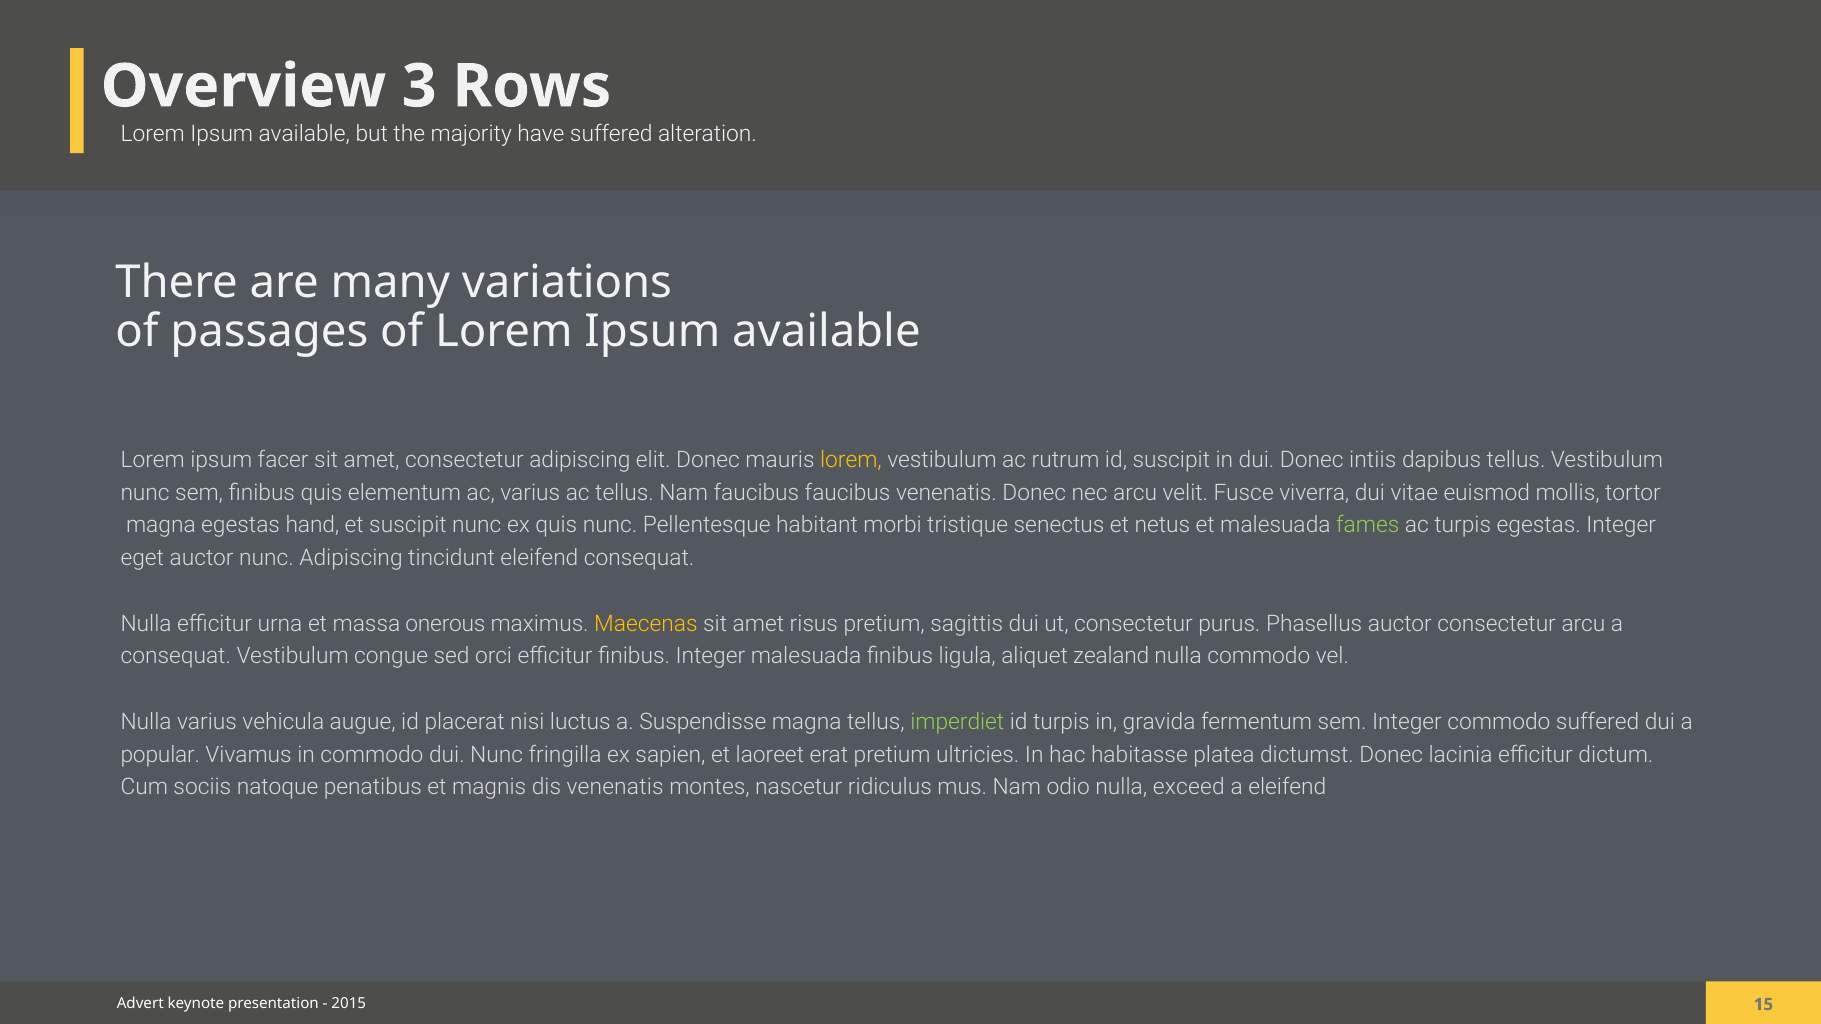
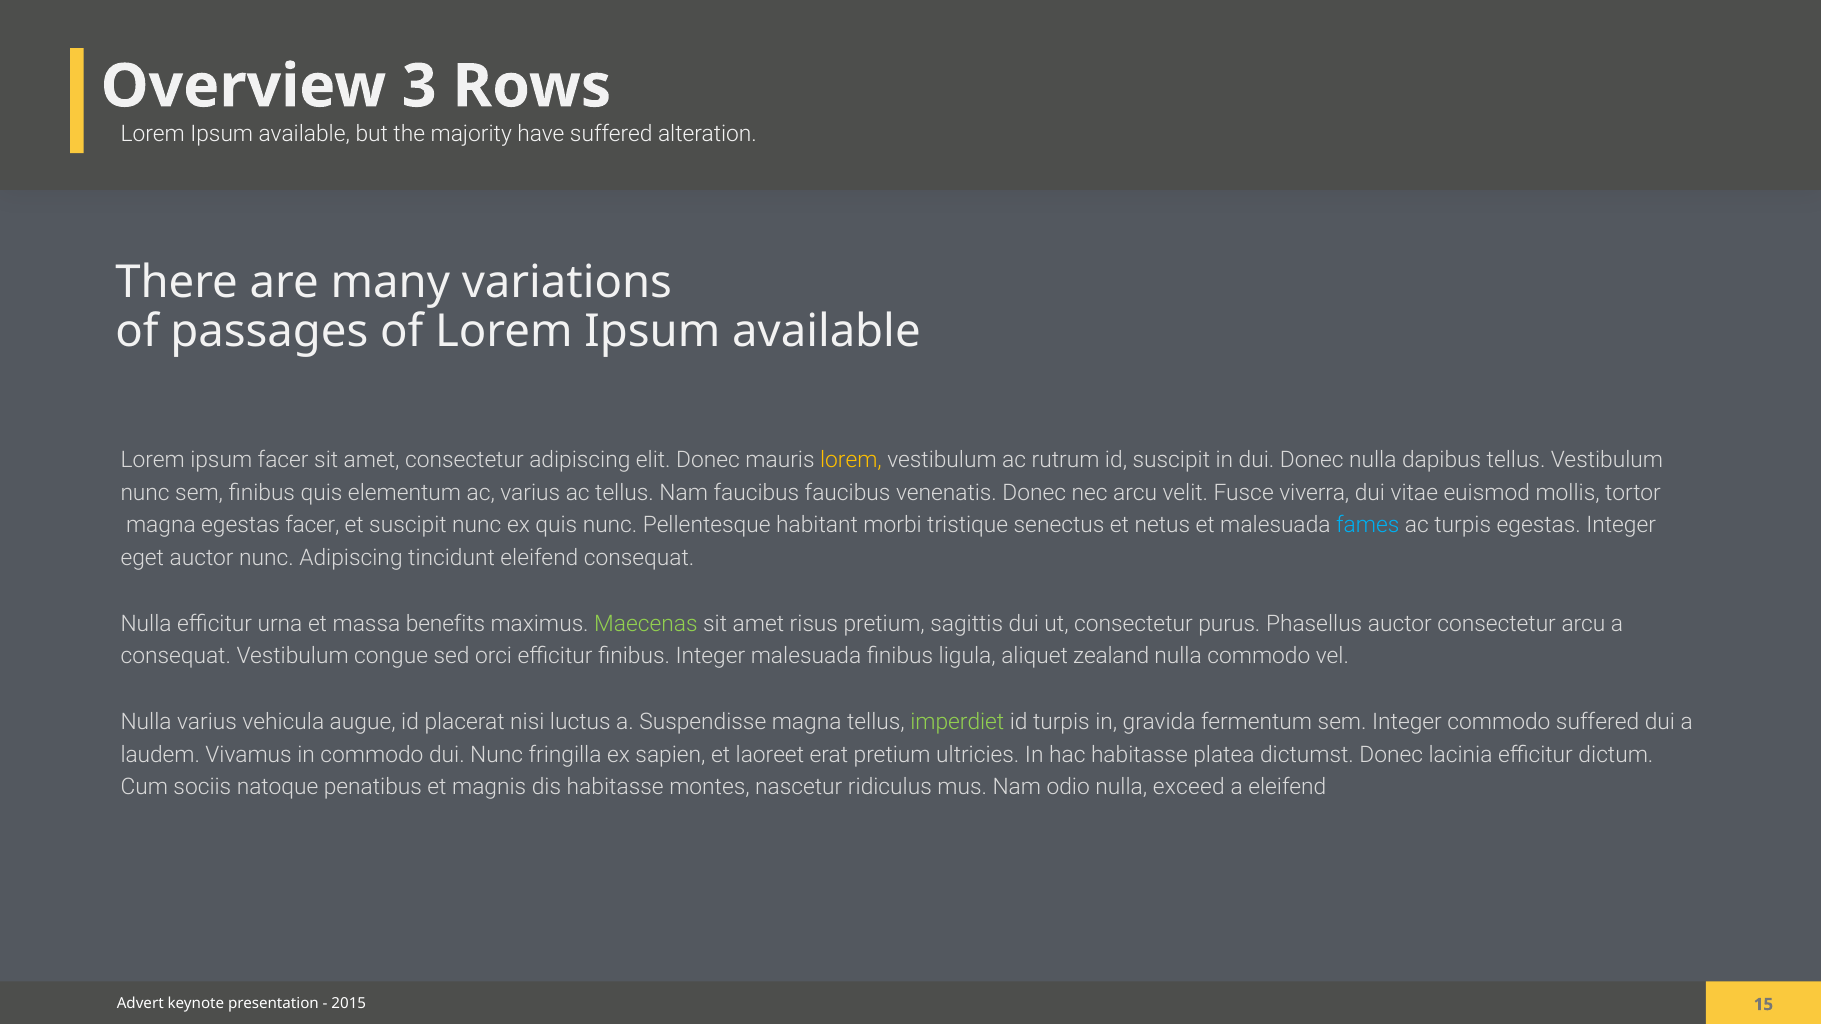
Donec intiis: intiis -> nulla
egestas hand: hand -> facer
fames colour: light green -> light blue
onerous: onerous -> benefits
Maecenas colour: yellow -> light green
popular: popular -> laudem
dis venenatis: venenatis -> habitasse
